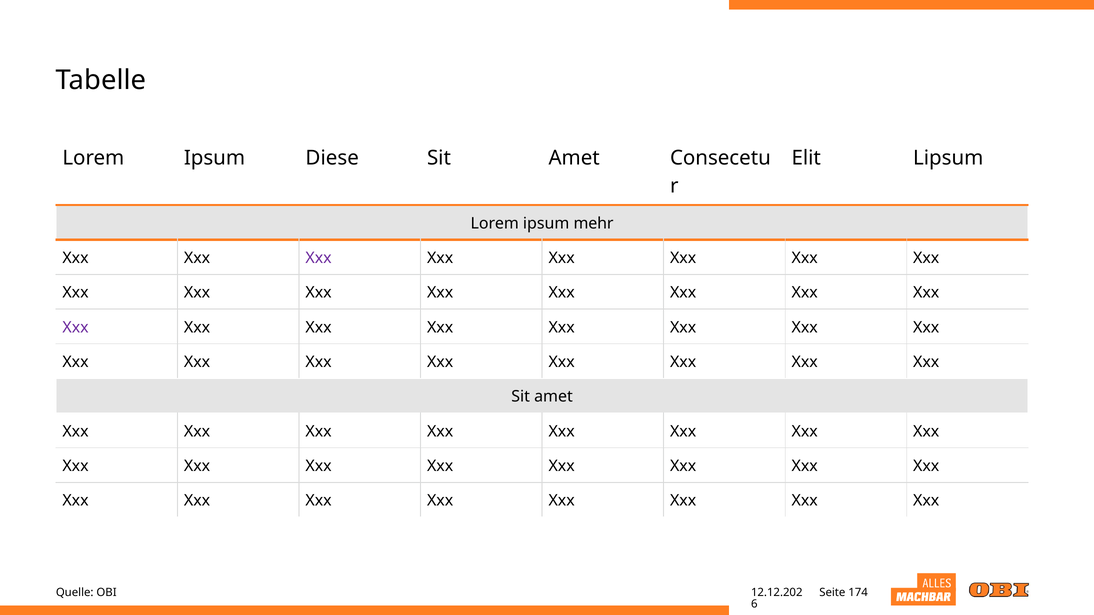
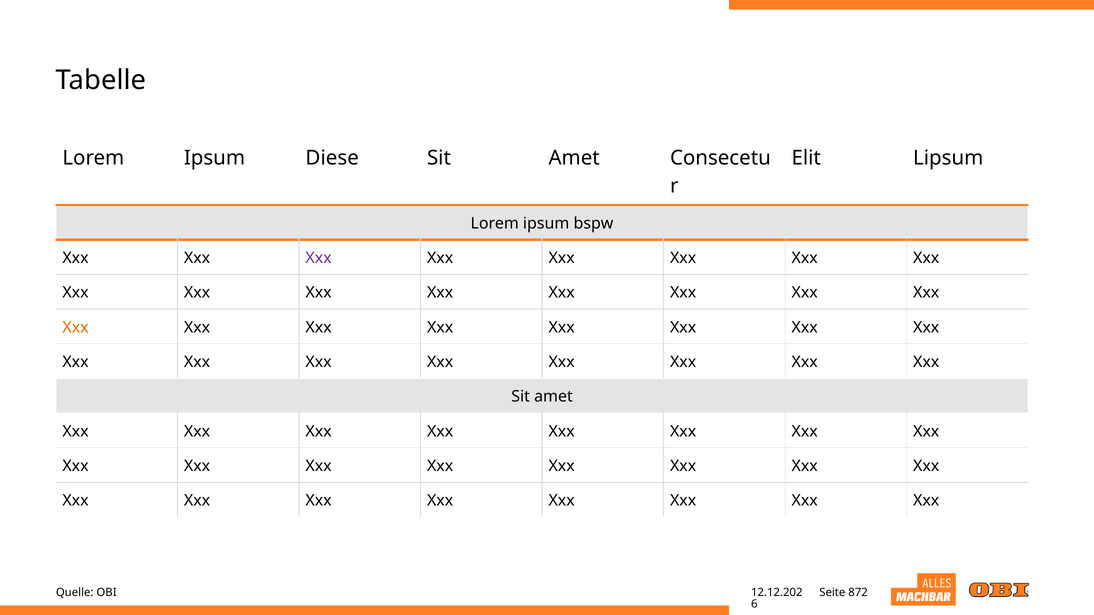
mehr: mehr -> bspw
Xxx at (76, 328) colour: purple -> orange
174: 174 -> 872
